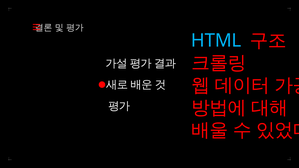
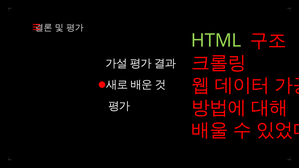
HTML colour: light blue -> light green
